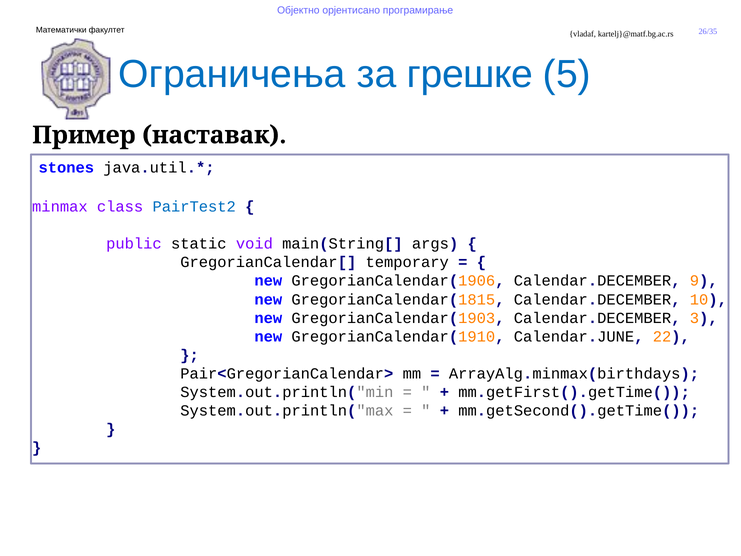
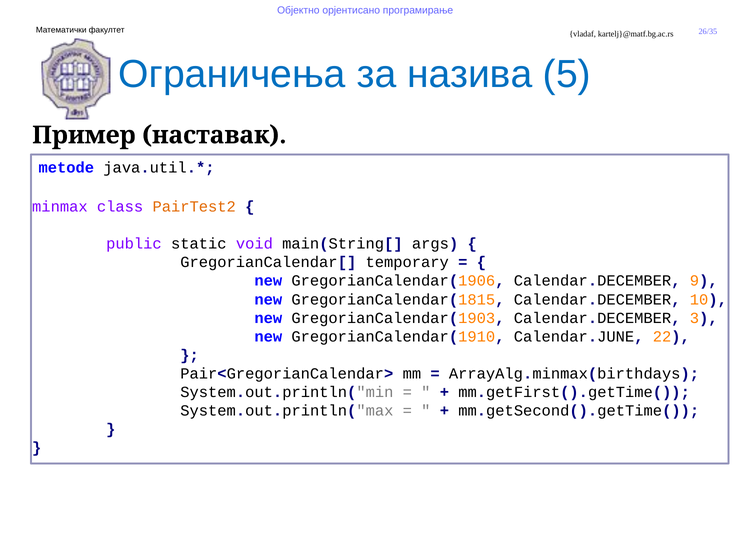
грешке: грешке -> назива
stones: stones -> metode
PairTest2 colour: blue -> orange
